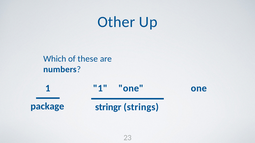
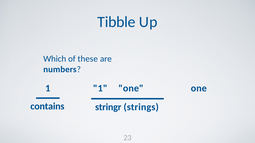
Other: Other -> Tibble
package: package -> contains
